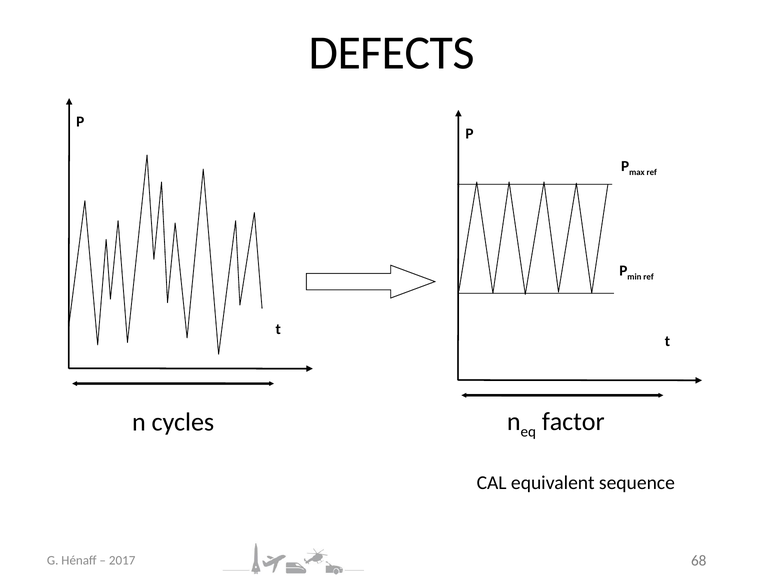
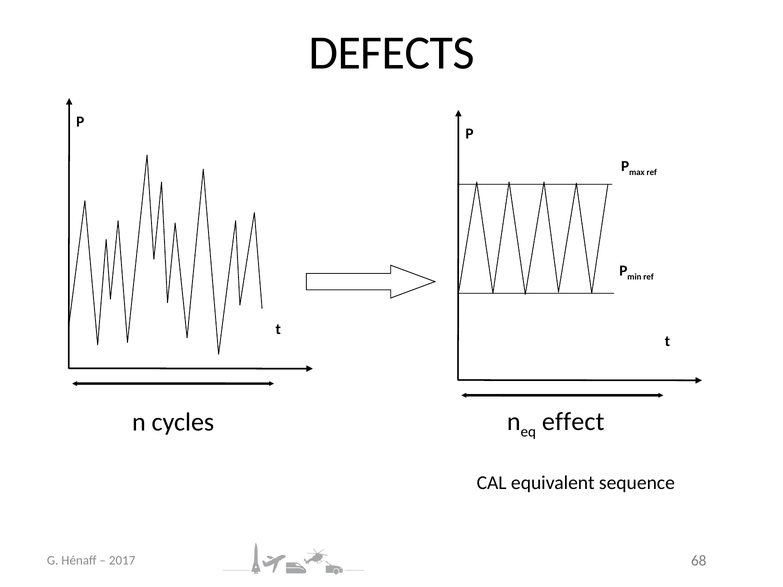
factor: factor -> effect
